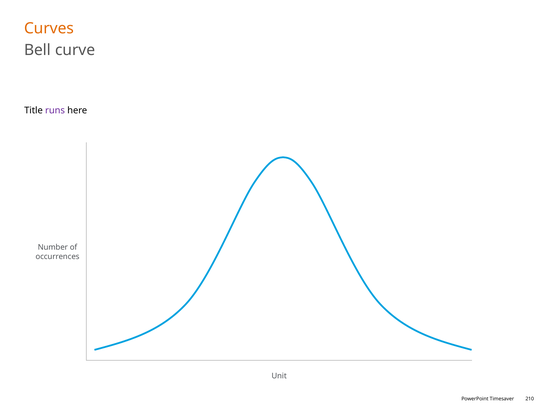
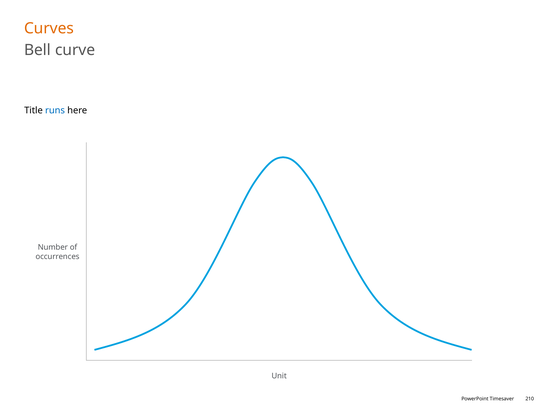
runs colour: purple -> blue
